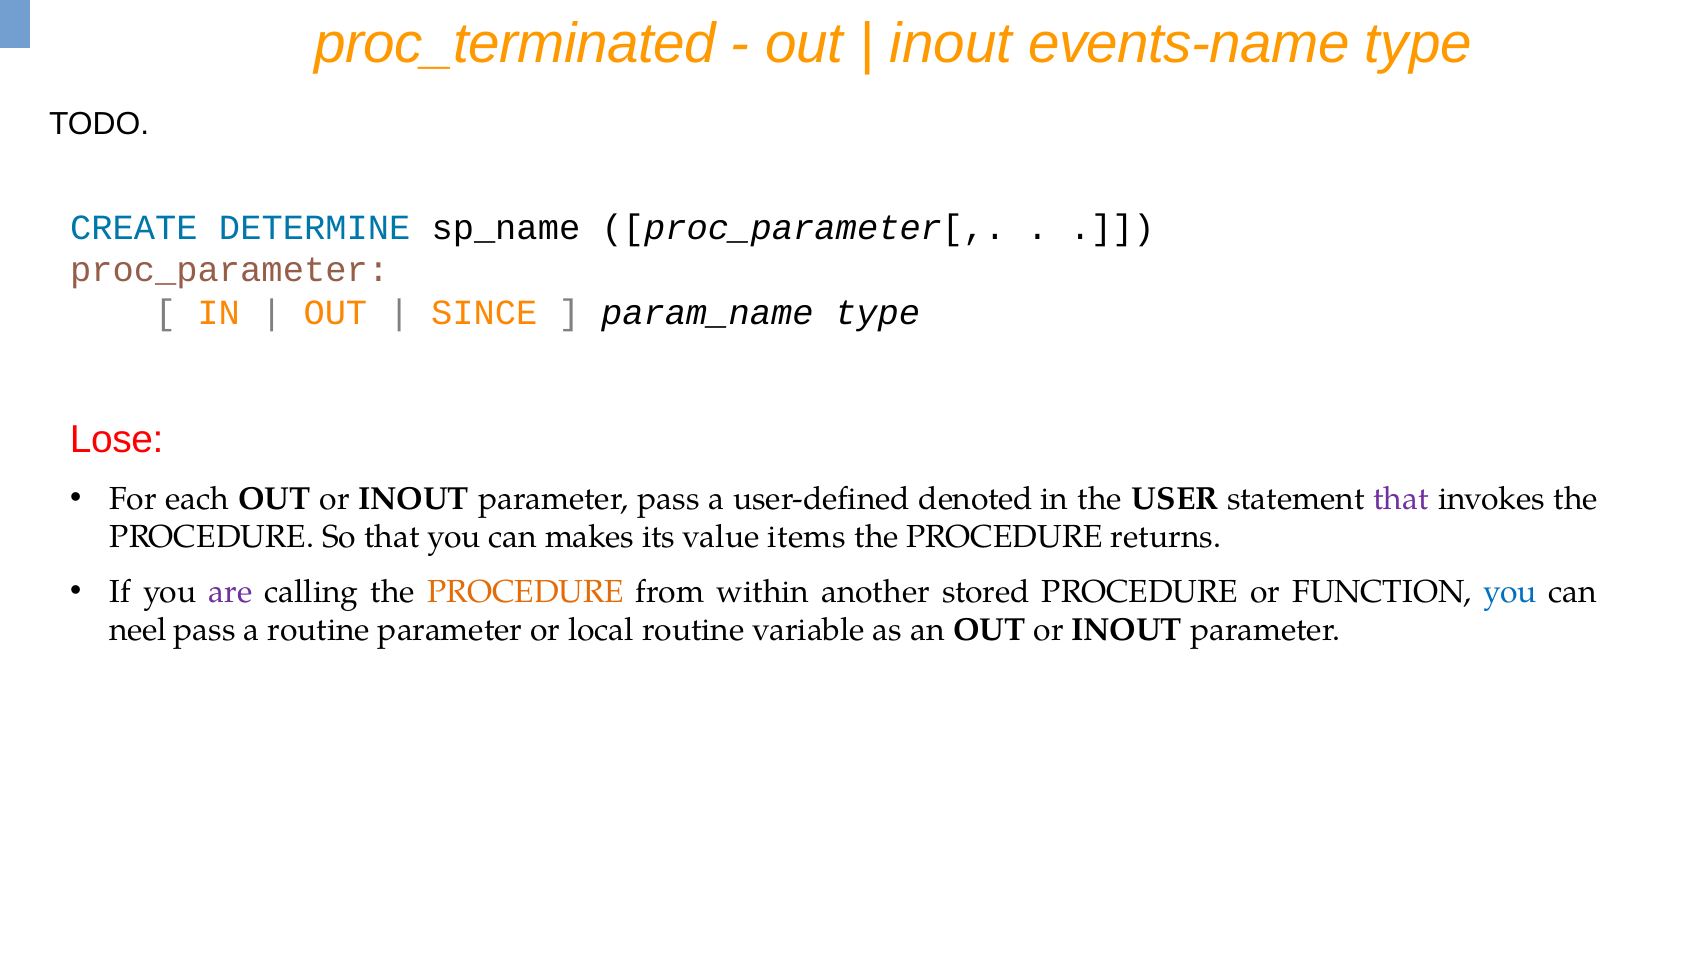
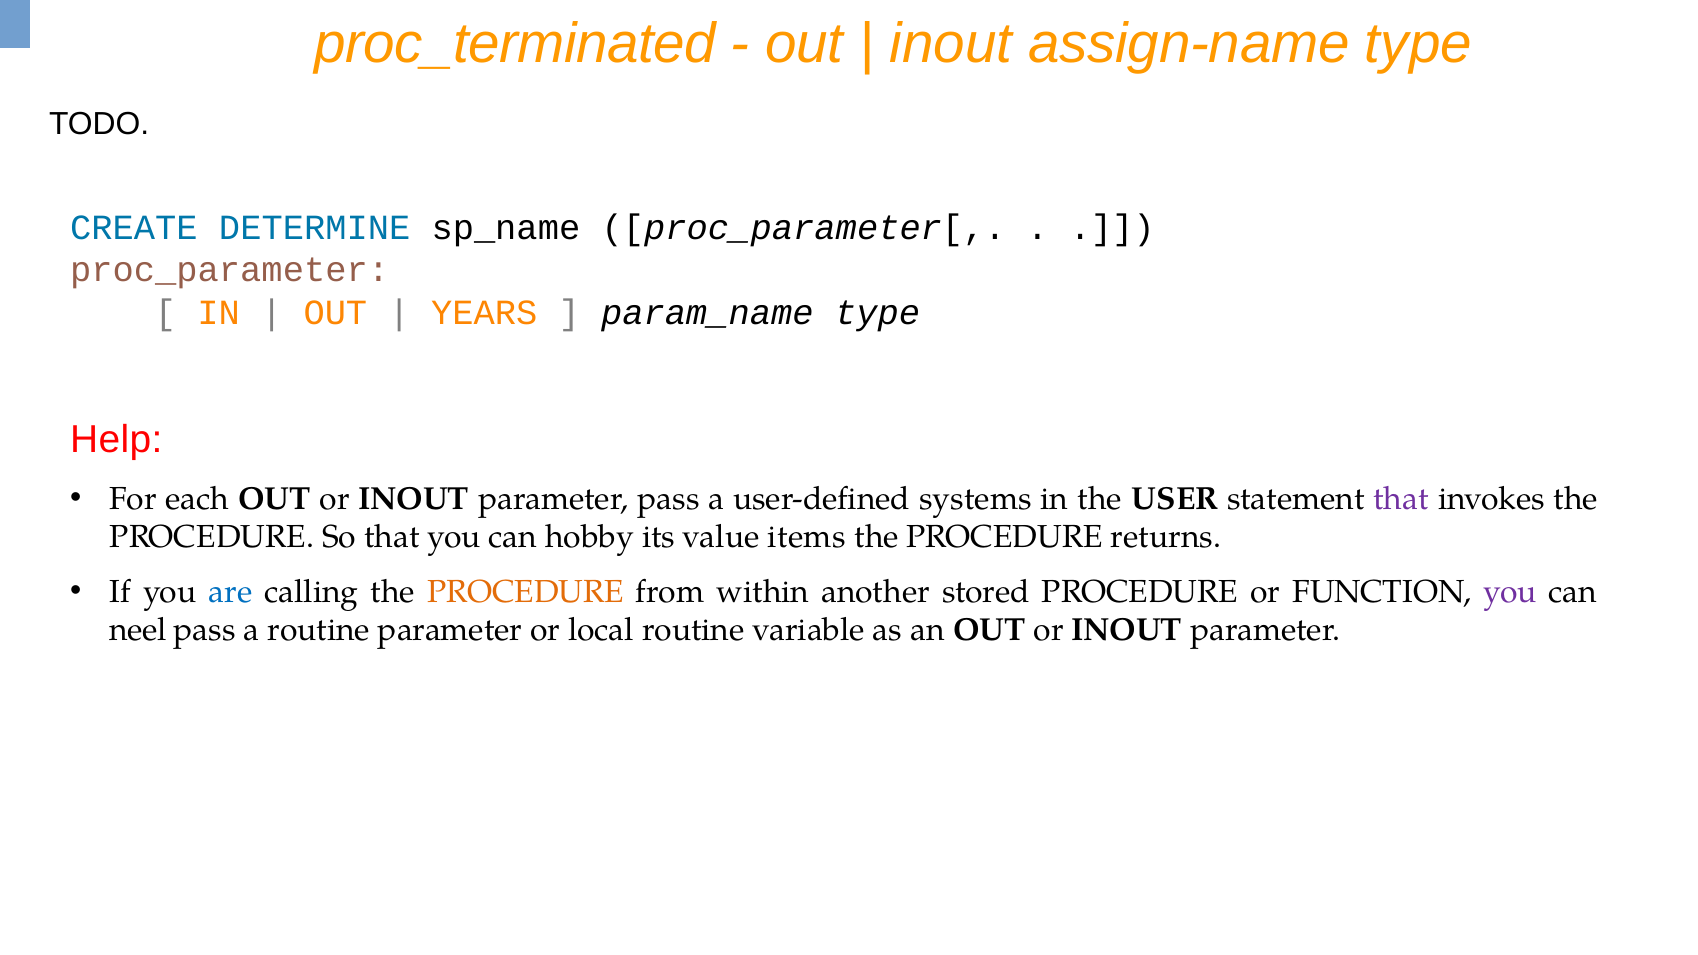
events-name: events-name -> assign-name
SINCE: SINCE -> YEARS
Lose: Lose -> Help
denoted: denoted -> systems
makes: makes -> hobby
are colour: purple -> blue
you at (1510, 592) colour: blue -> purple
